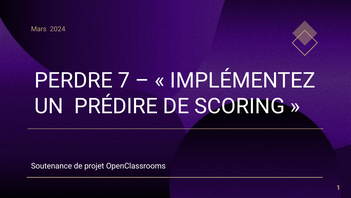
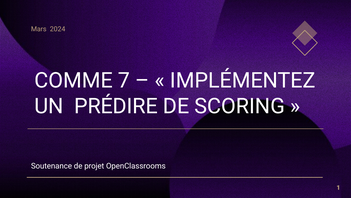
PERDRE: PERDRE -> COMME
